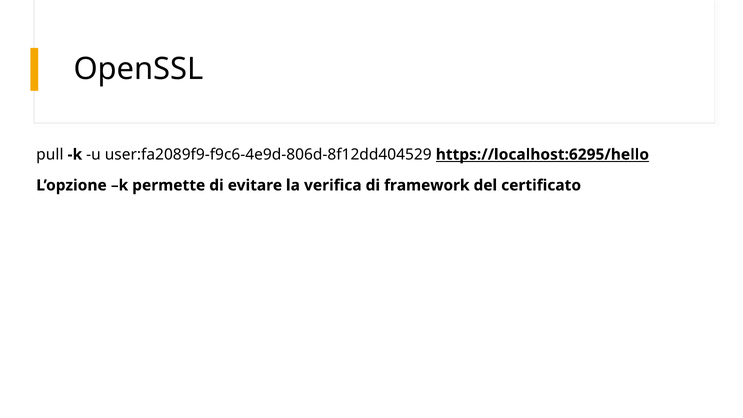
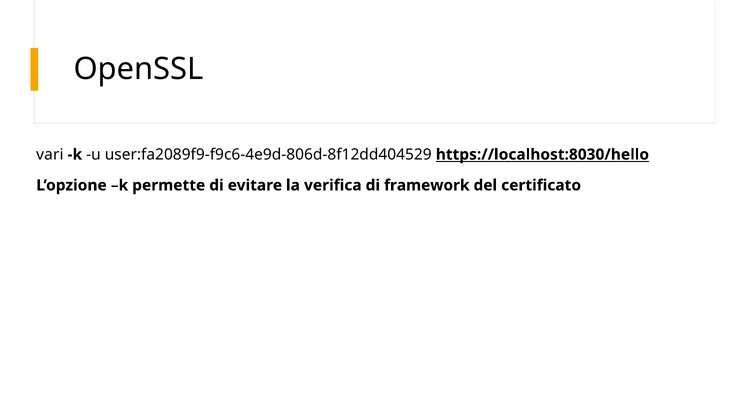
pull: pull -> vari
https://localhost:6295/hello: https://localhost:6295/hello -> https://localhost:8030/hello
